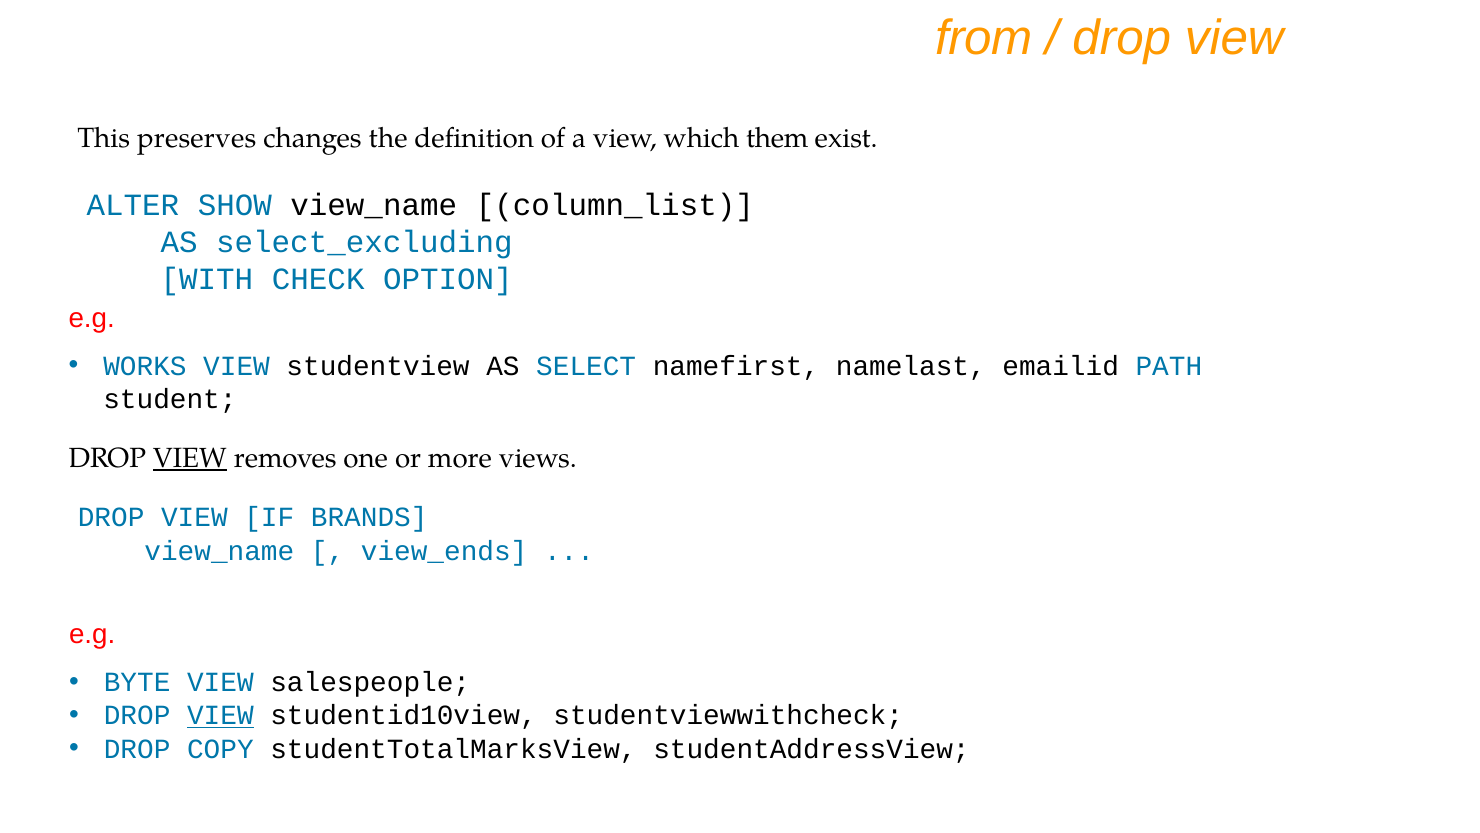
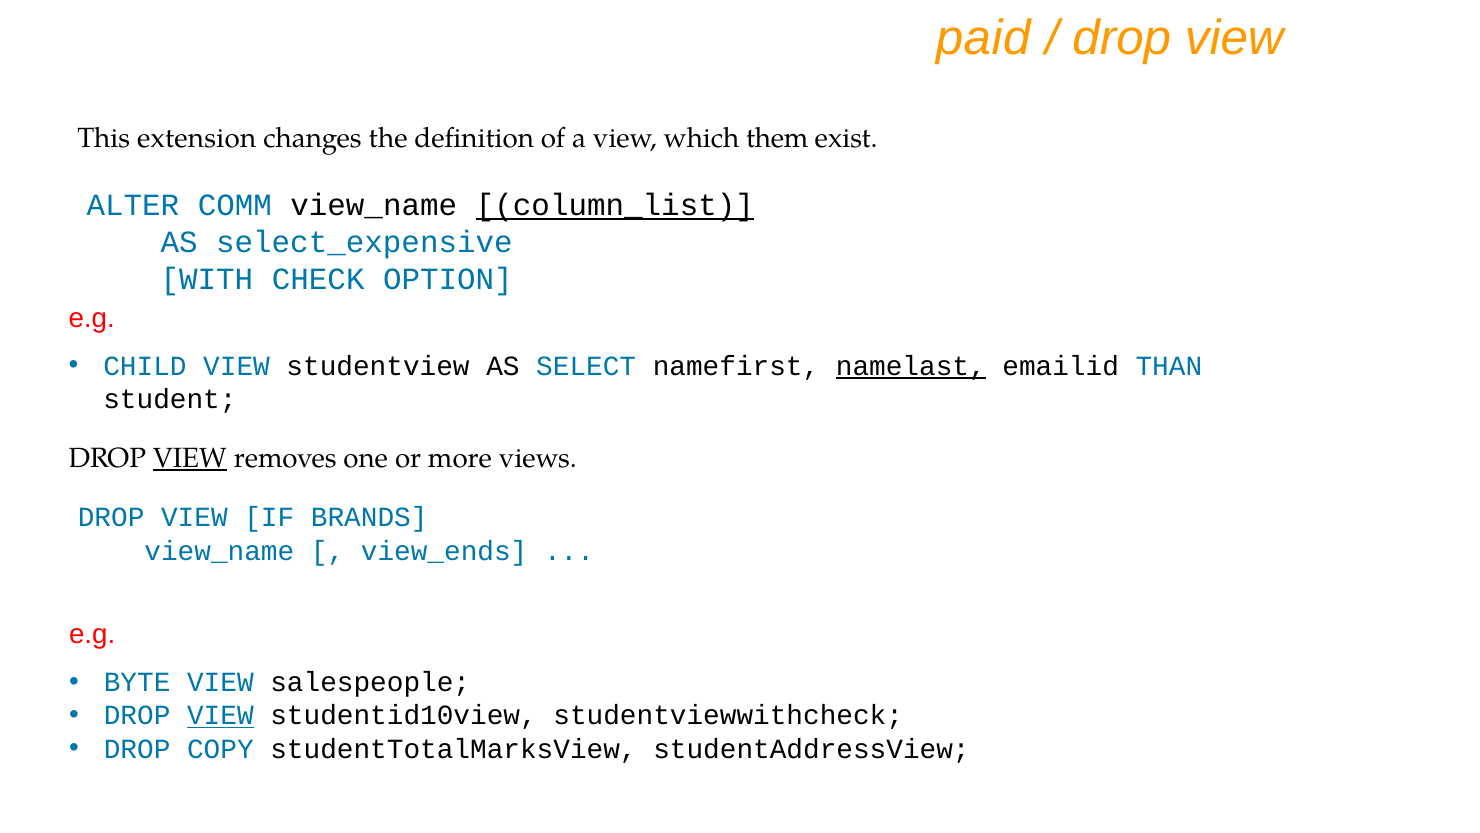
from: from -> paid
preserves: preserves -> extension
SHOW: SHOW -> COMM
column_list underline: none -> present
select_excluding: select_excluding -> select_expensive
WORKS: WORKS -> CHILD
namelast underline: none -> present
PATH: PATH -> THAN
